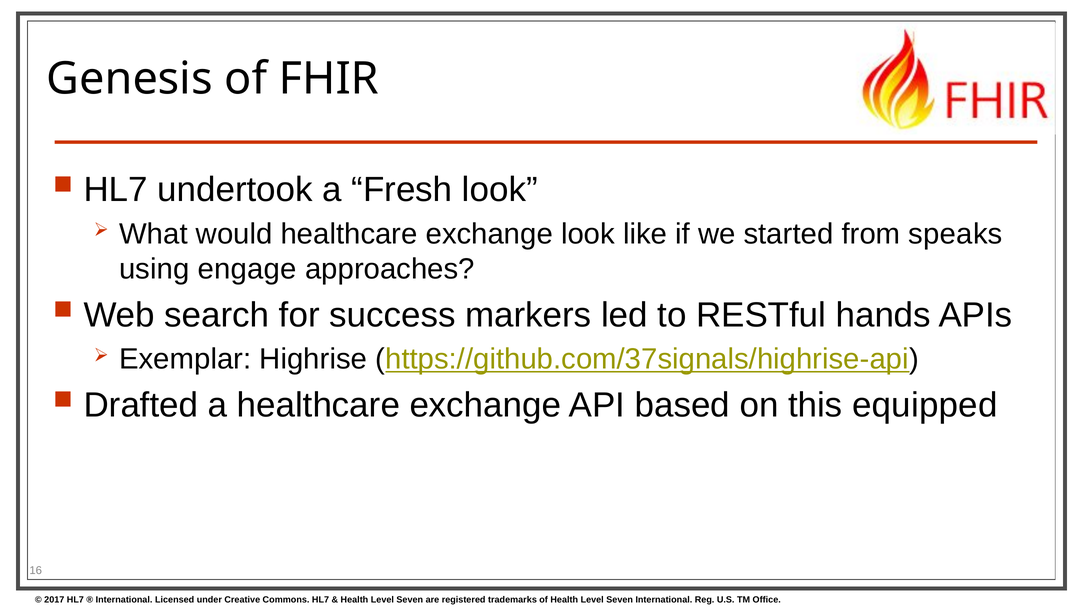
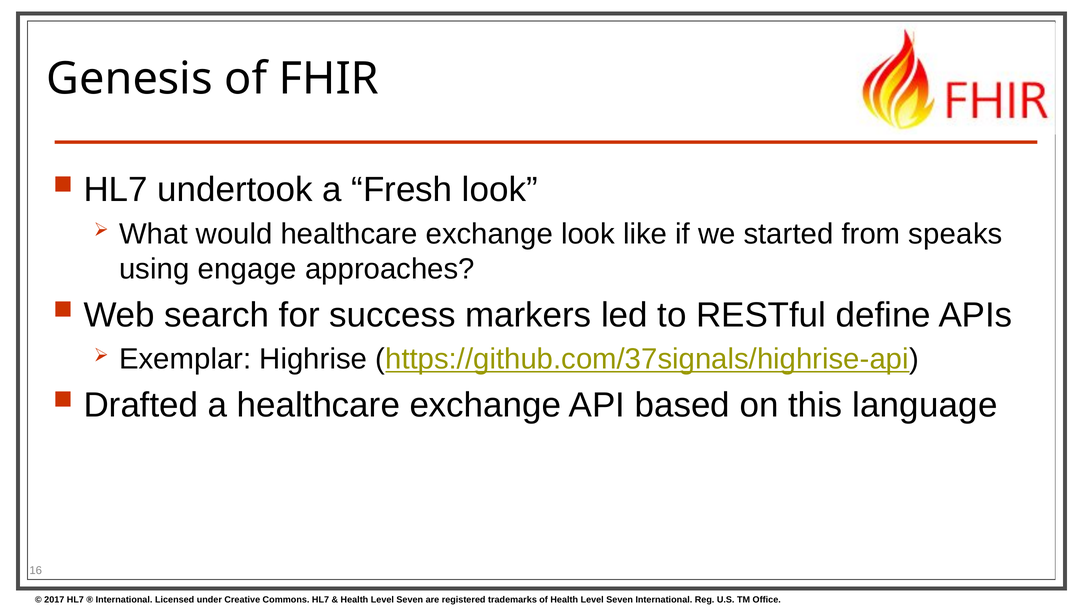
hands: hands -> define
equipped: equipped -> language
